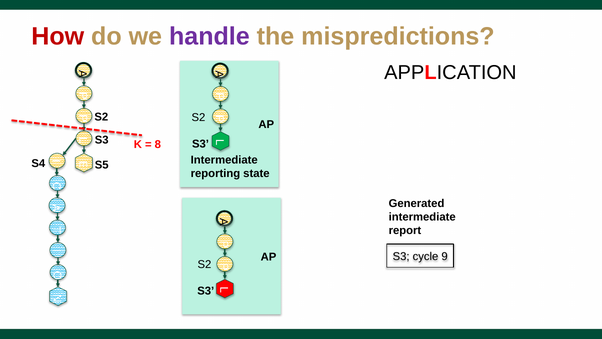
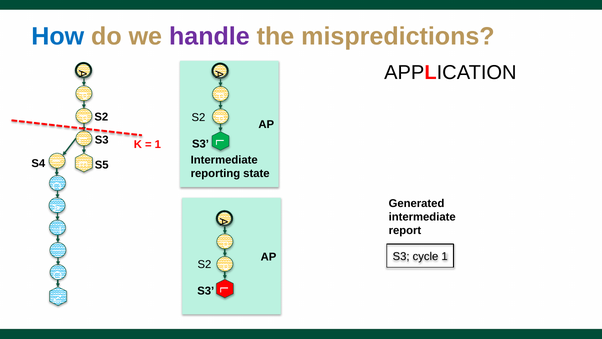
How colour: red -> blue
8 at (158, 144): 8 -> 1
cycle 9: 9 -> 1
